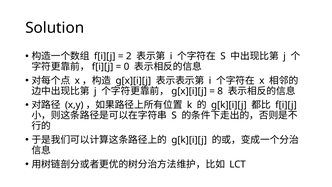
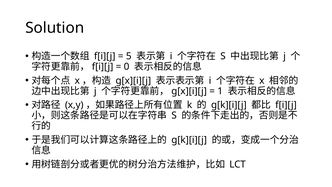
2: 2 -> 5
8: 8 -> 1
